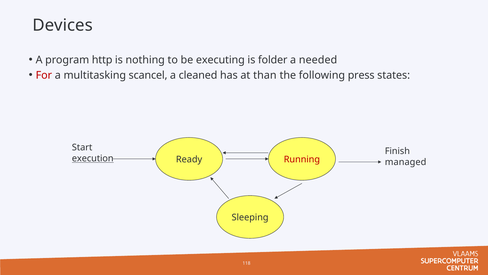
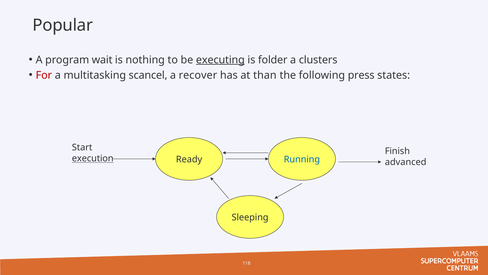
Devices: Devices -> Popular
http: http -> wait
executing underline: none -> present
needed: needed -> clusters
cleaned: cleaned -> recover
Running colour: red -> blue
managed: managed -> advanced
